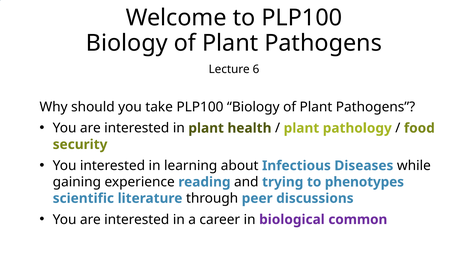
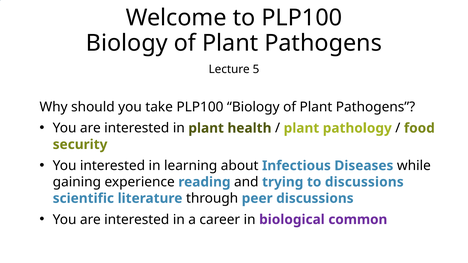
6: 6 -> 5
to phenotypes: phenotypes -> discussions
